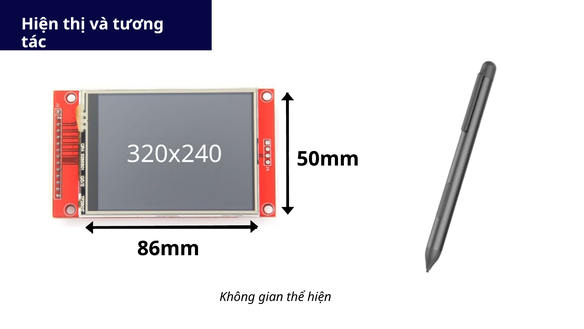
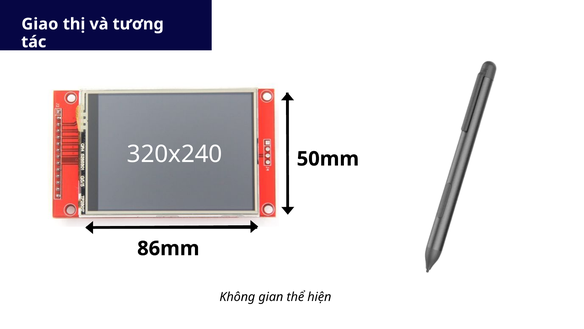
Hiện at (40, 24): Hiện -> Giao
